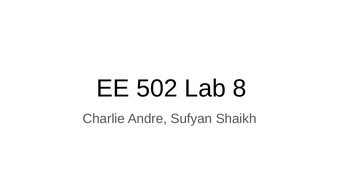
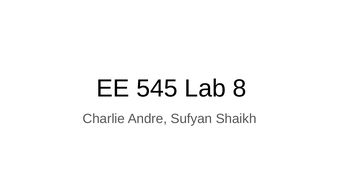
502: 502 -> 545
